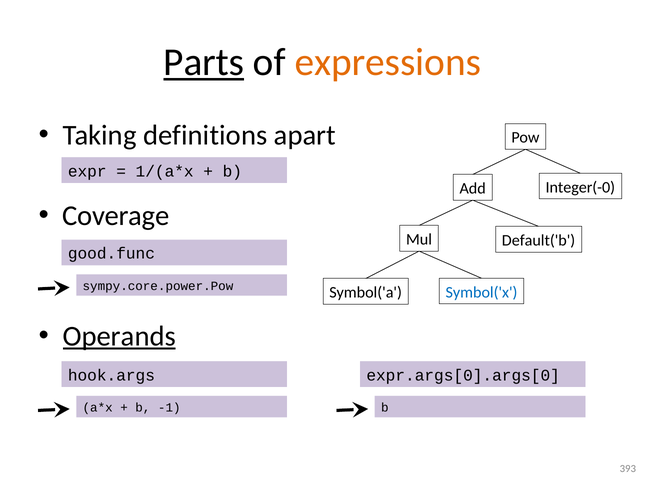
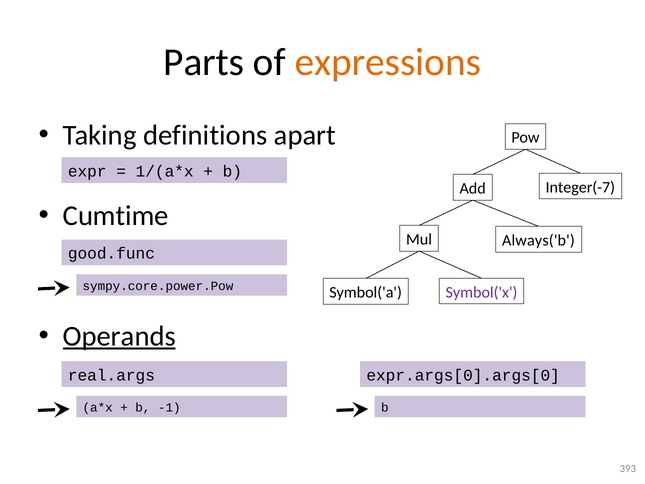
Parts underline: present -> none
Integer(-0: Integer(-0 -> Integer(-7
Coverage: Coverage -> Cumtime
Default('b: Default('b -> Always('b
Symbol('x colour: blue -> purple
hook.args: hook.args -> real.args
